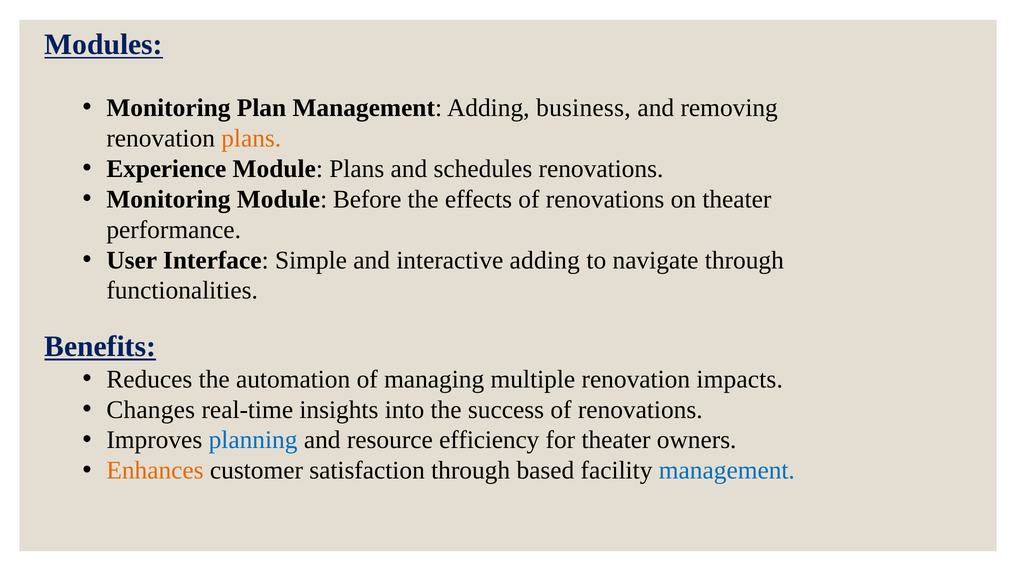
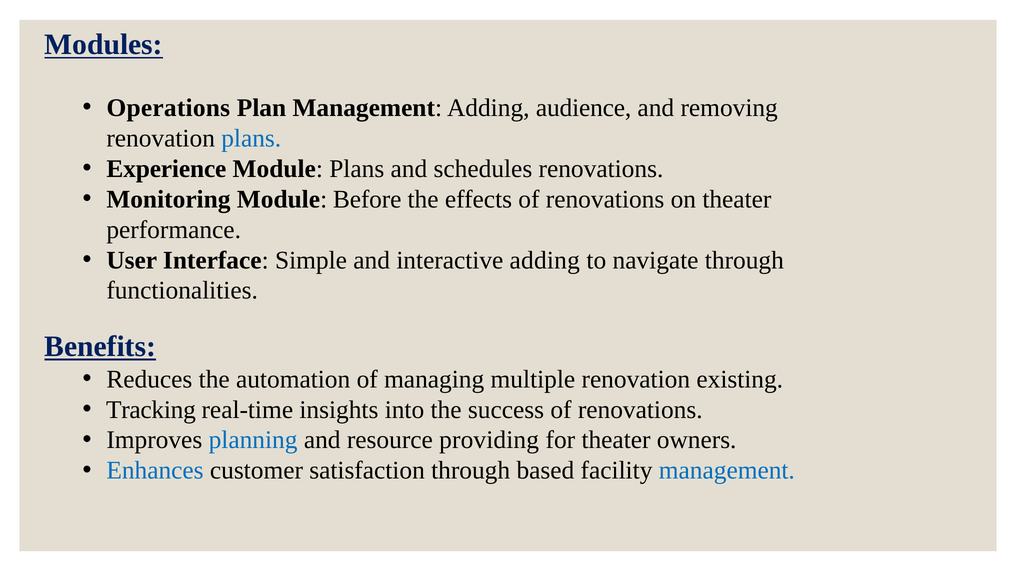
Monitoring at (168, 108): Monitoring -> Operations
business: business -> audience
plans at (251, 138) colour: orange -> blue
impacts: impacts -> existing
Changes: Changes -> Tracking
efficiency: efficiency -> providing
Enhances colour: orange -> blue
